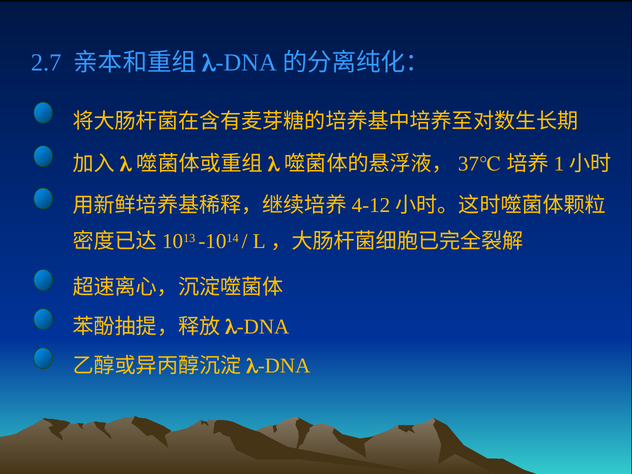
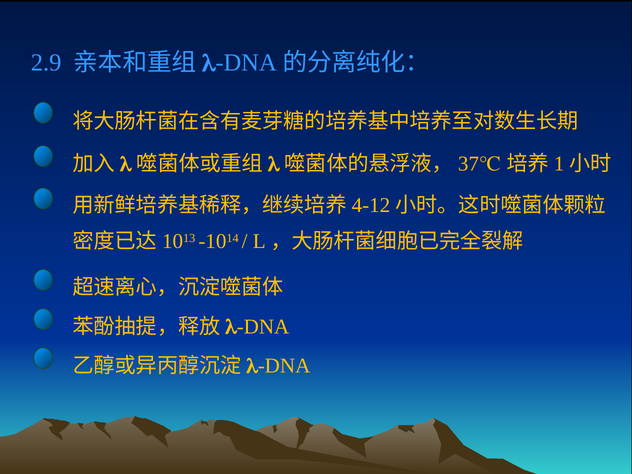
2.7: 2.7 -> 2.9
